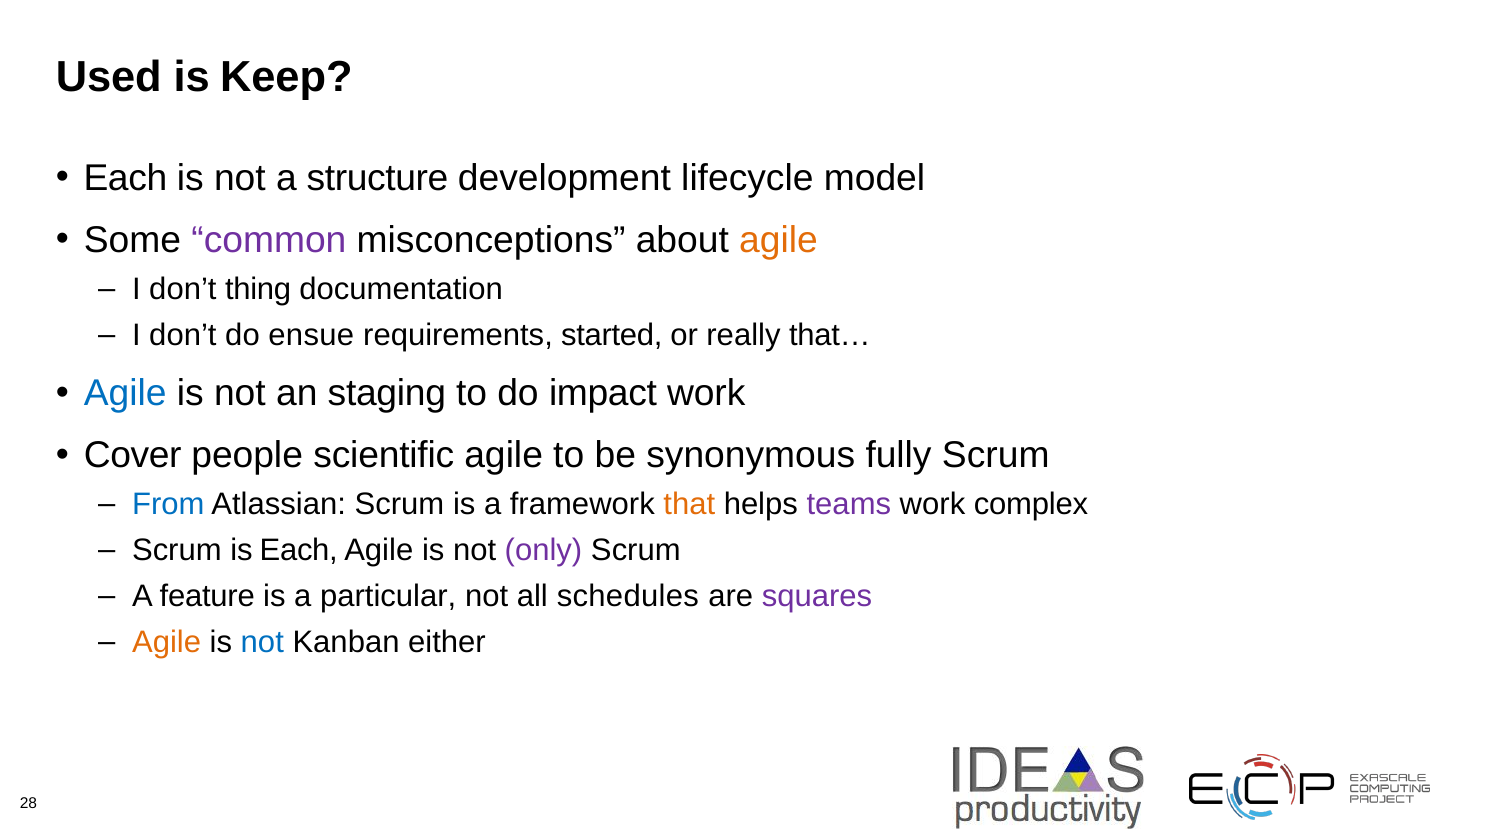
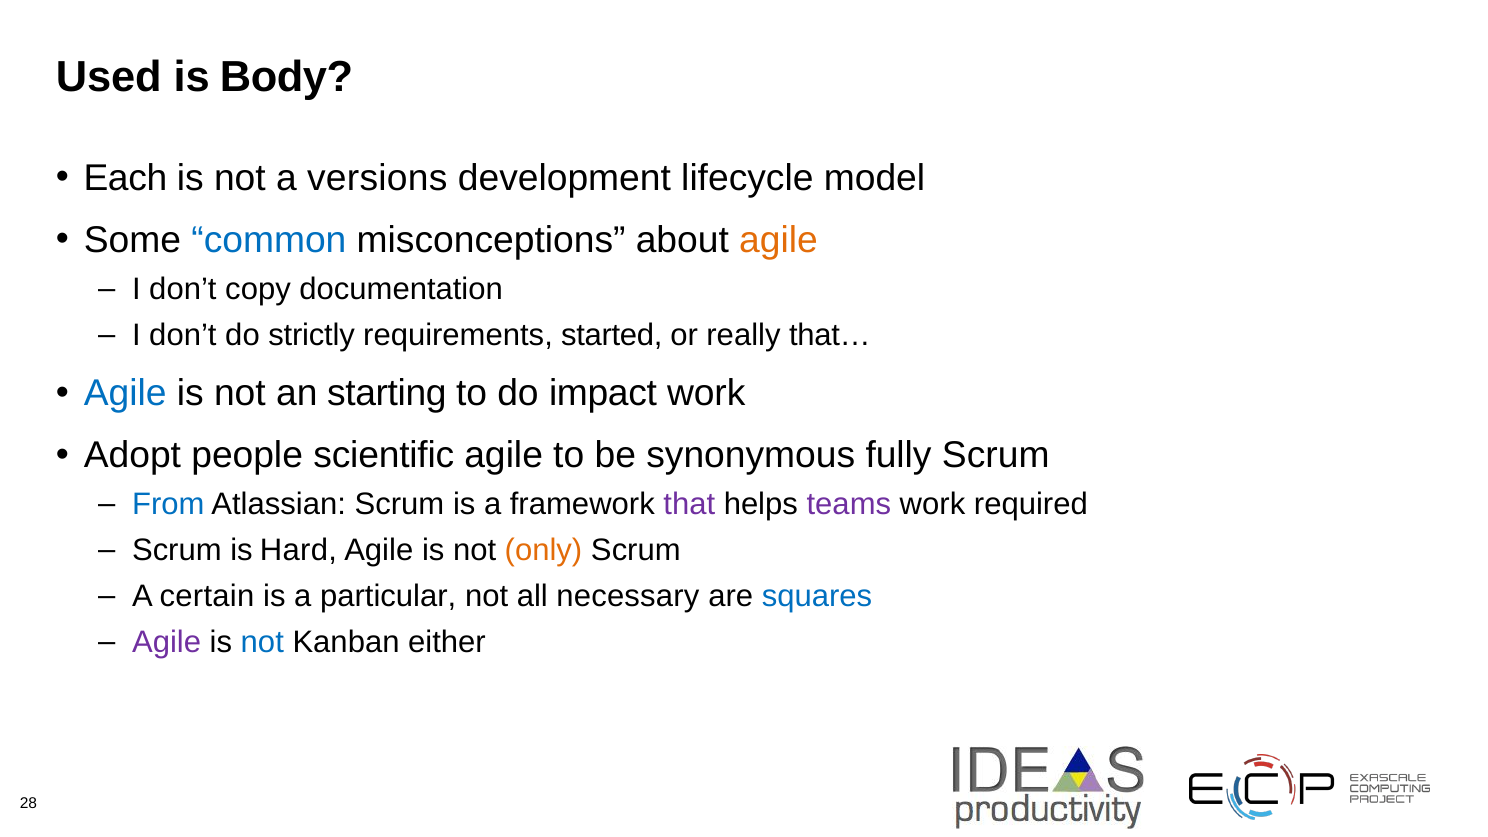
Keep: Keep -> Body
structure: structure -> versions
common colour: purple -> blue
thing: thing -> copy
ensue: ensue -> strictly
staging: staging -> starting
Cover: Cover -> Adopt
that colour: orange -> purple
complex: complex -> required
is Each: Each -> Hard
only colour: purple -> orange
feature: feature -> certain
schedules: schedules -> necessary
squares colour: purple -> blue
Agile at (167, 642) colour: orange -> purple
